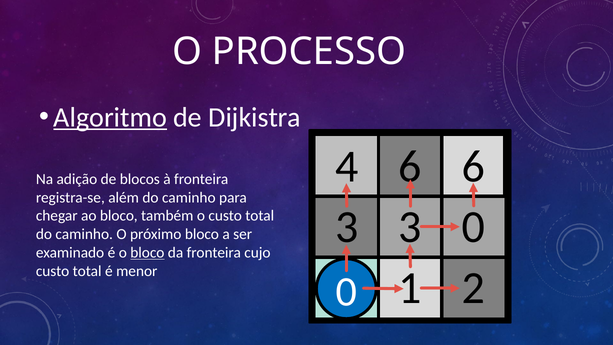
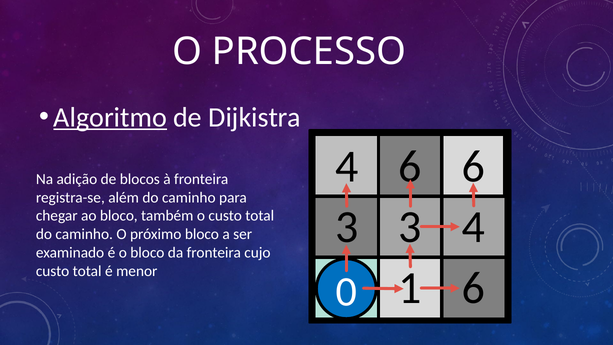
0 at (473, 227): 0 -> 4
bloco at (147, 253) underline: present -> none
1 2: 2 -> 6
